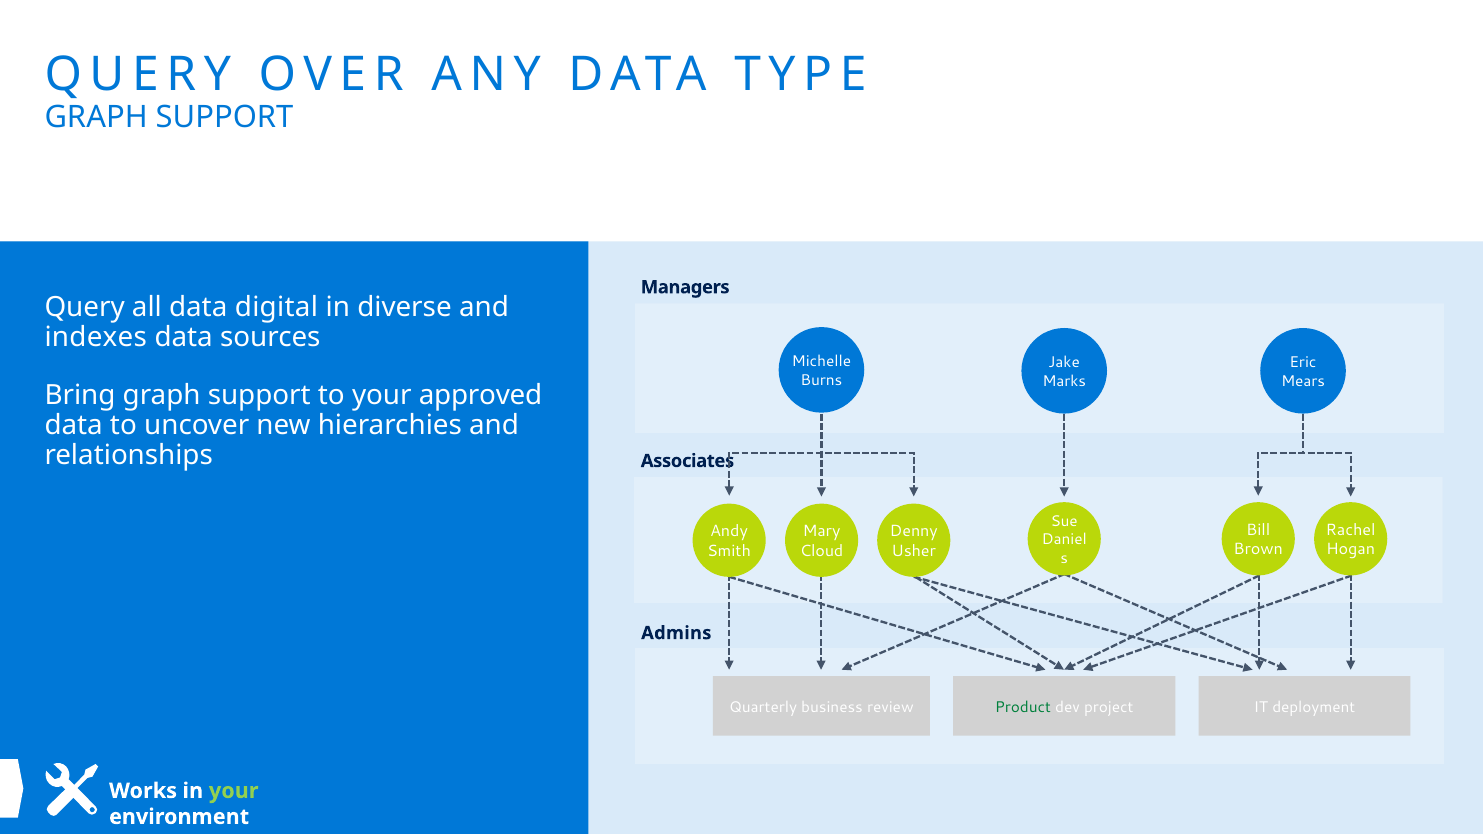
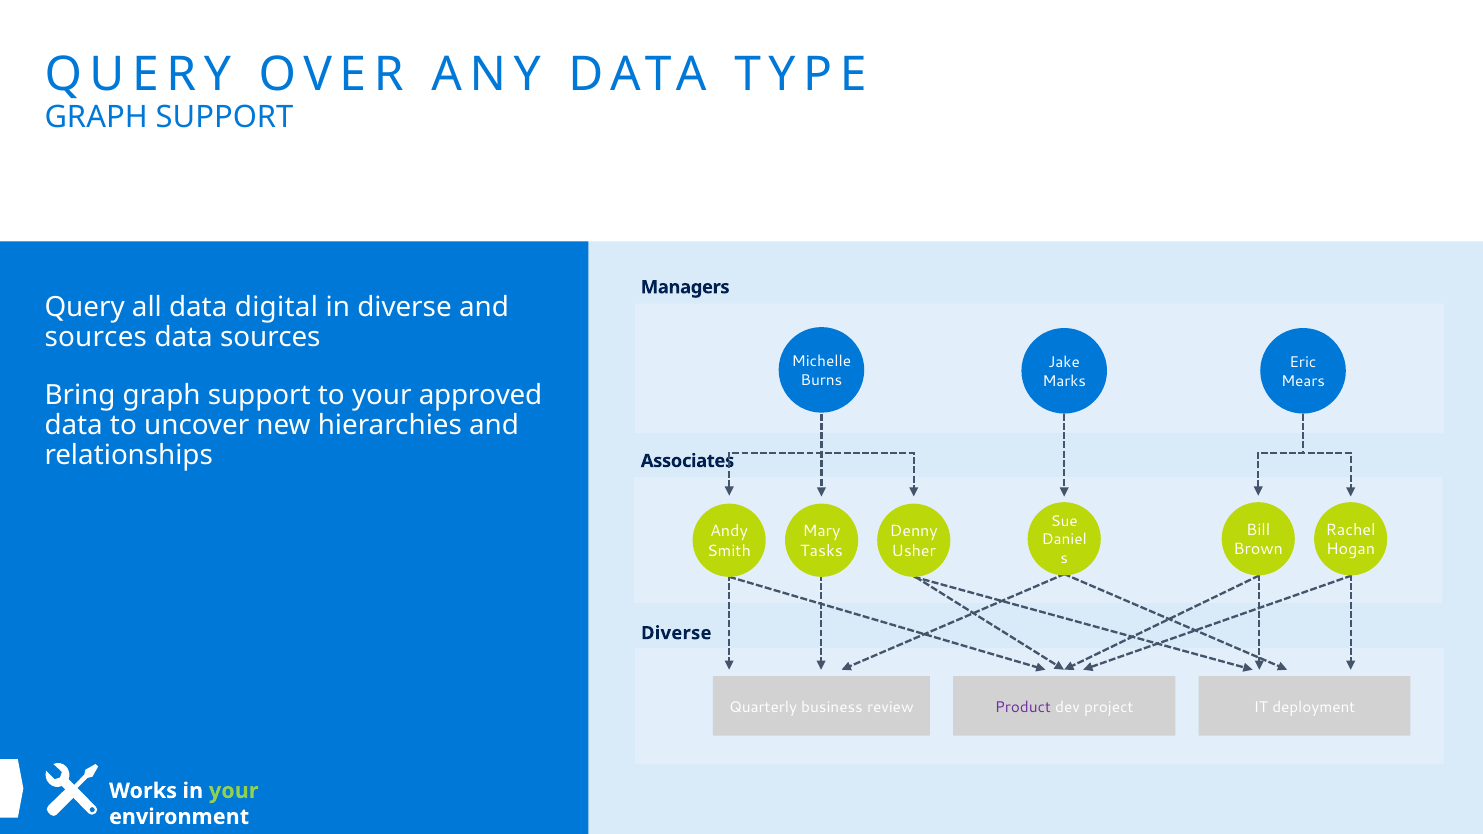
indexes at (96, 337): indexes -> sources
Cloud: Cloud -> Tasks
Admins at (676, 633): Admins -> Diverse
Product colour: green -> purple
